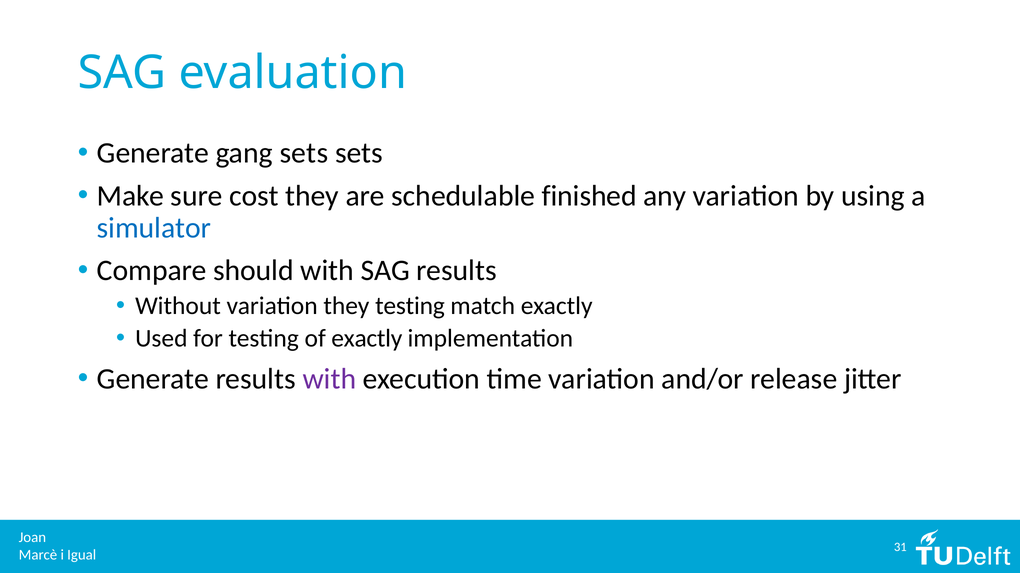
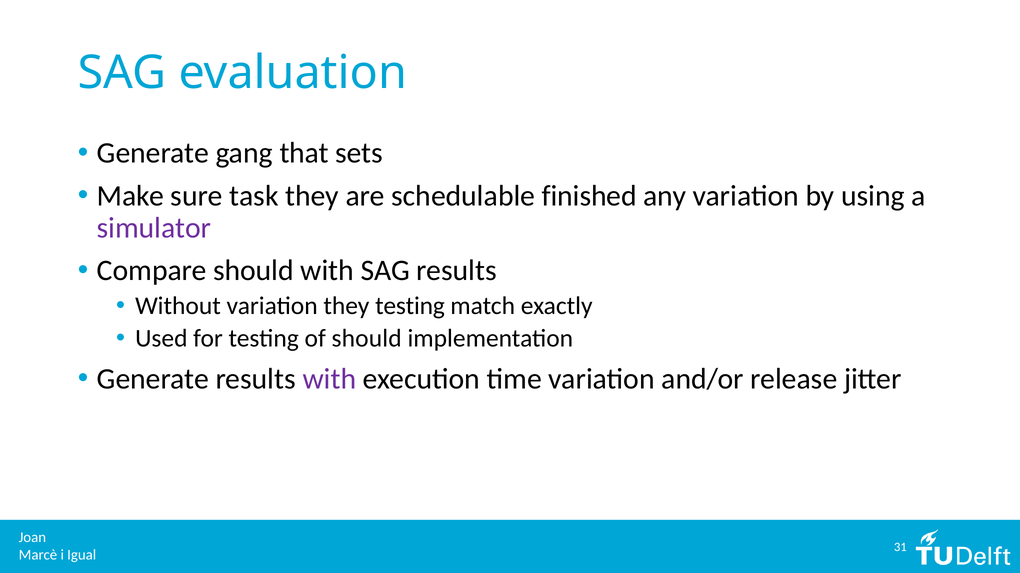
gang sets: sets -> that
cost: cost -> task
simulator colour: blue -> purple
of exactly: exactly -> should
